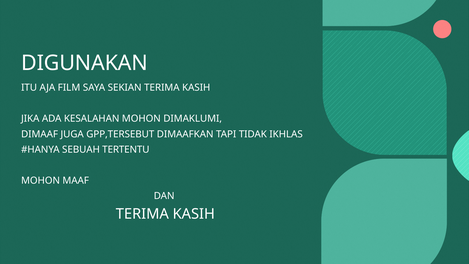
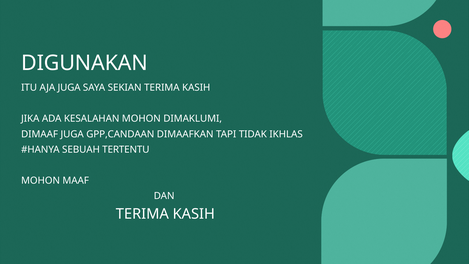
AJA FILM: FILM -> JUGA
GPP,TERSEBUT: GPP,TERSEBUT -> GPP,CANDAAN
